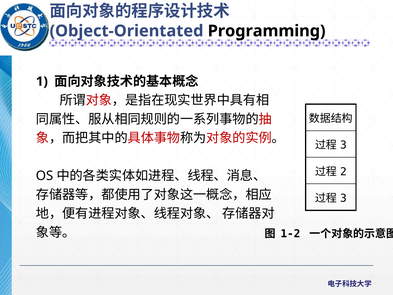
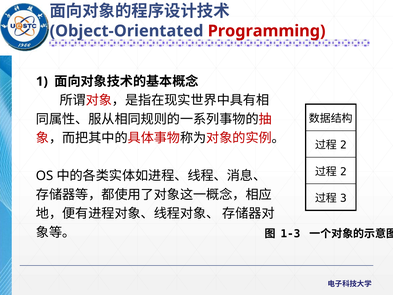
Programming colour: black -> red
3 at (343, 145): 3 -> 2
1-2: 1-2 -> 1-3
